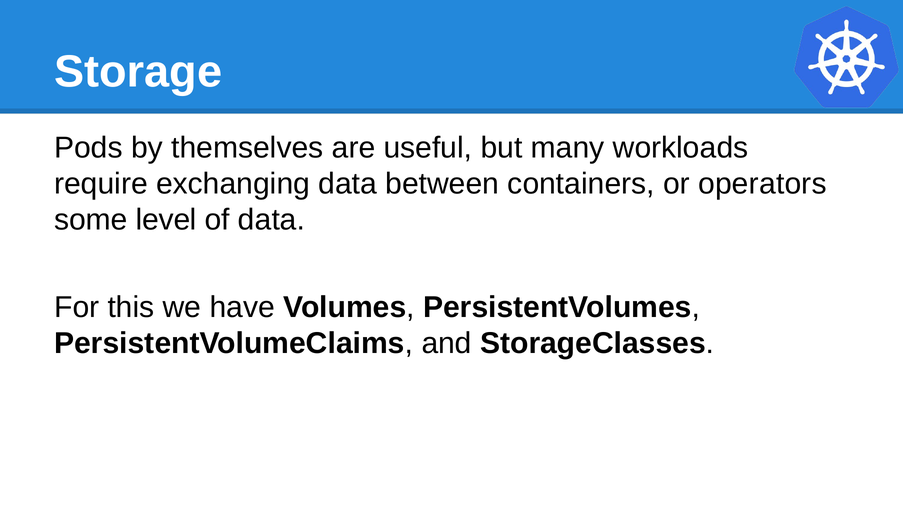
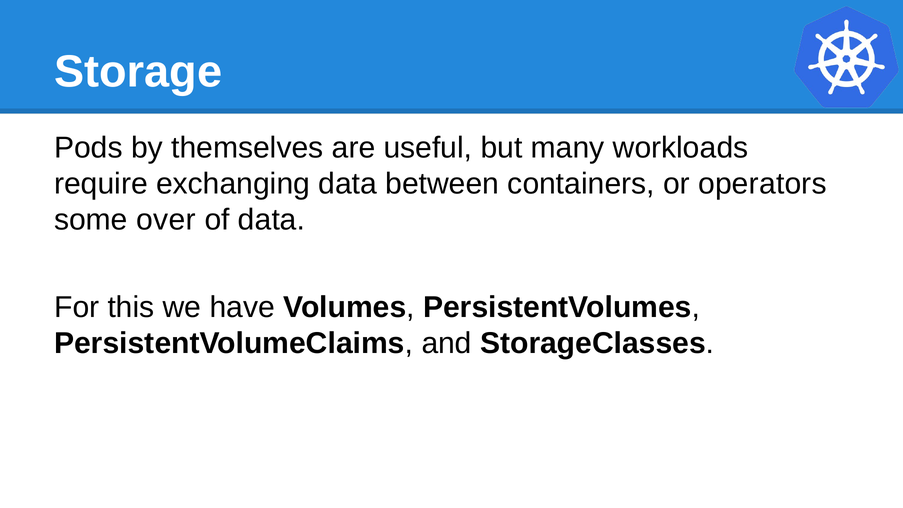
level: level -> over
